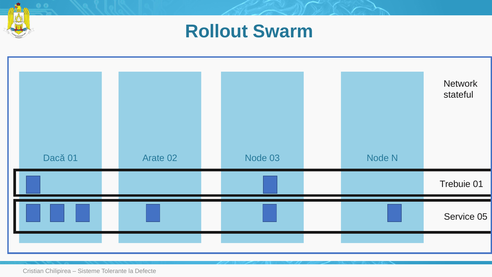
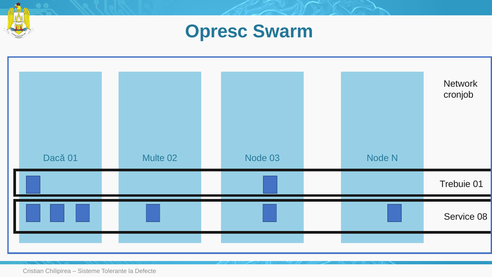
Rollout: Rollout -> Opresc
stateful: stateful -> cronjob
Arate: Arate -> Multe
05: 05 -> 08
